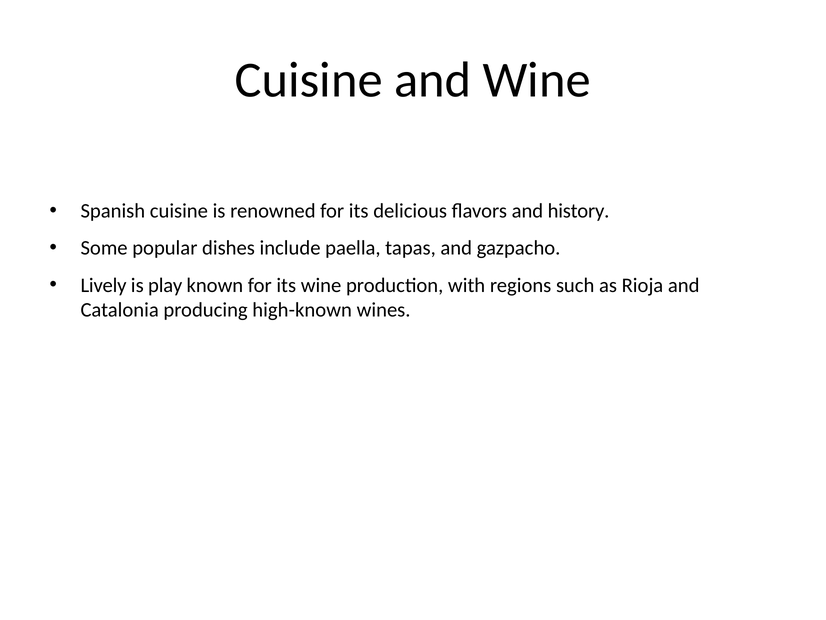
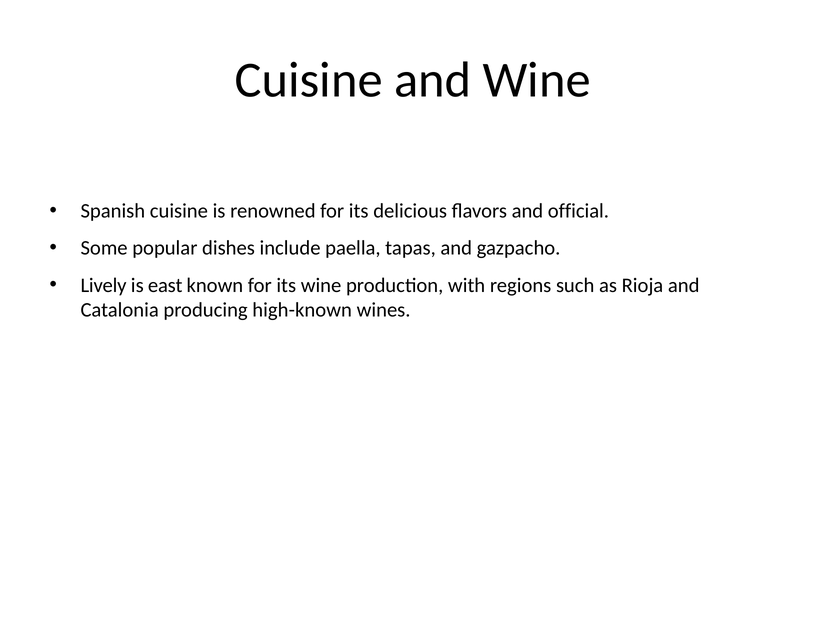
history: history -> official
play: play -> east
